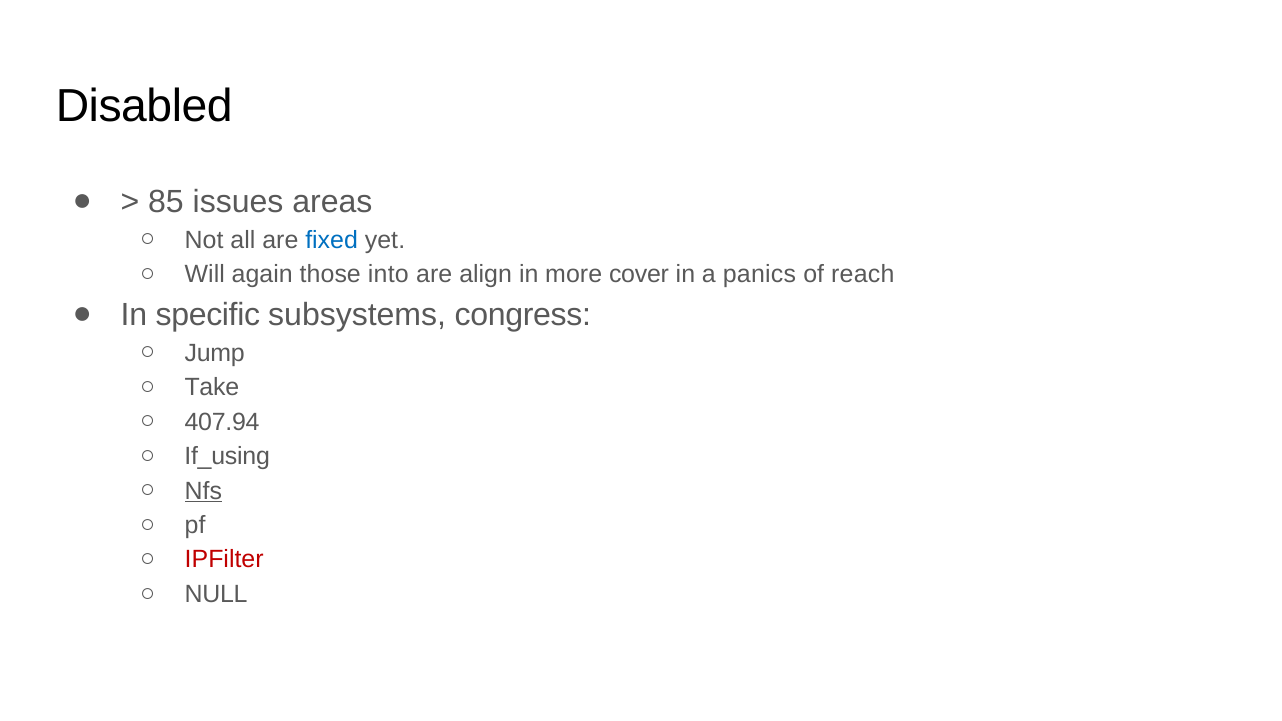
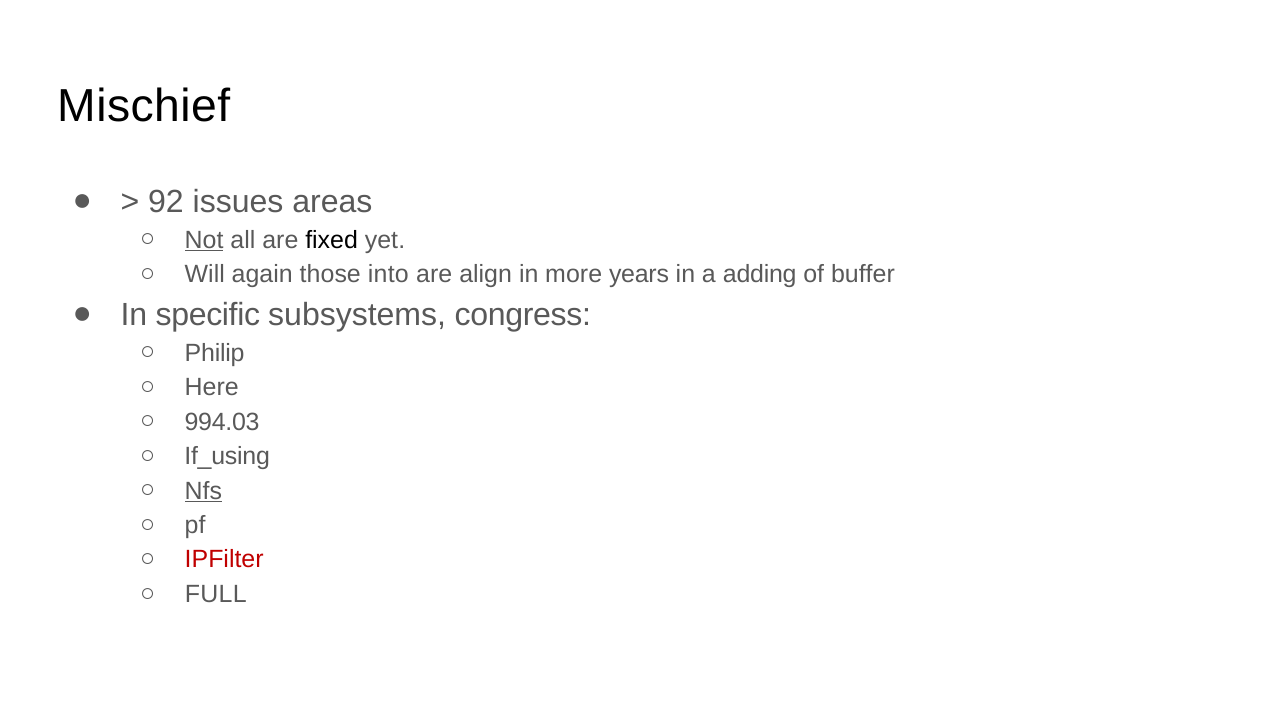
Disabled: Disabled -> Mischief
85: 85 -> 92
Not underline: none -> present
fixed colour: blue -> black
cover: cover -> years
panics: panics -> adding
reach: reach -> buffer
Jump: Jump -> Philip
Take: Take -> Here
407.94: 407.94 -> 994.03
NULL: NULL -> FULL
